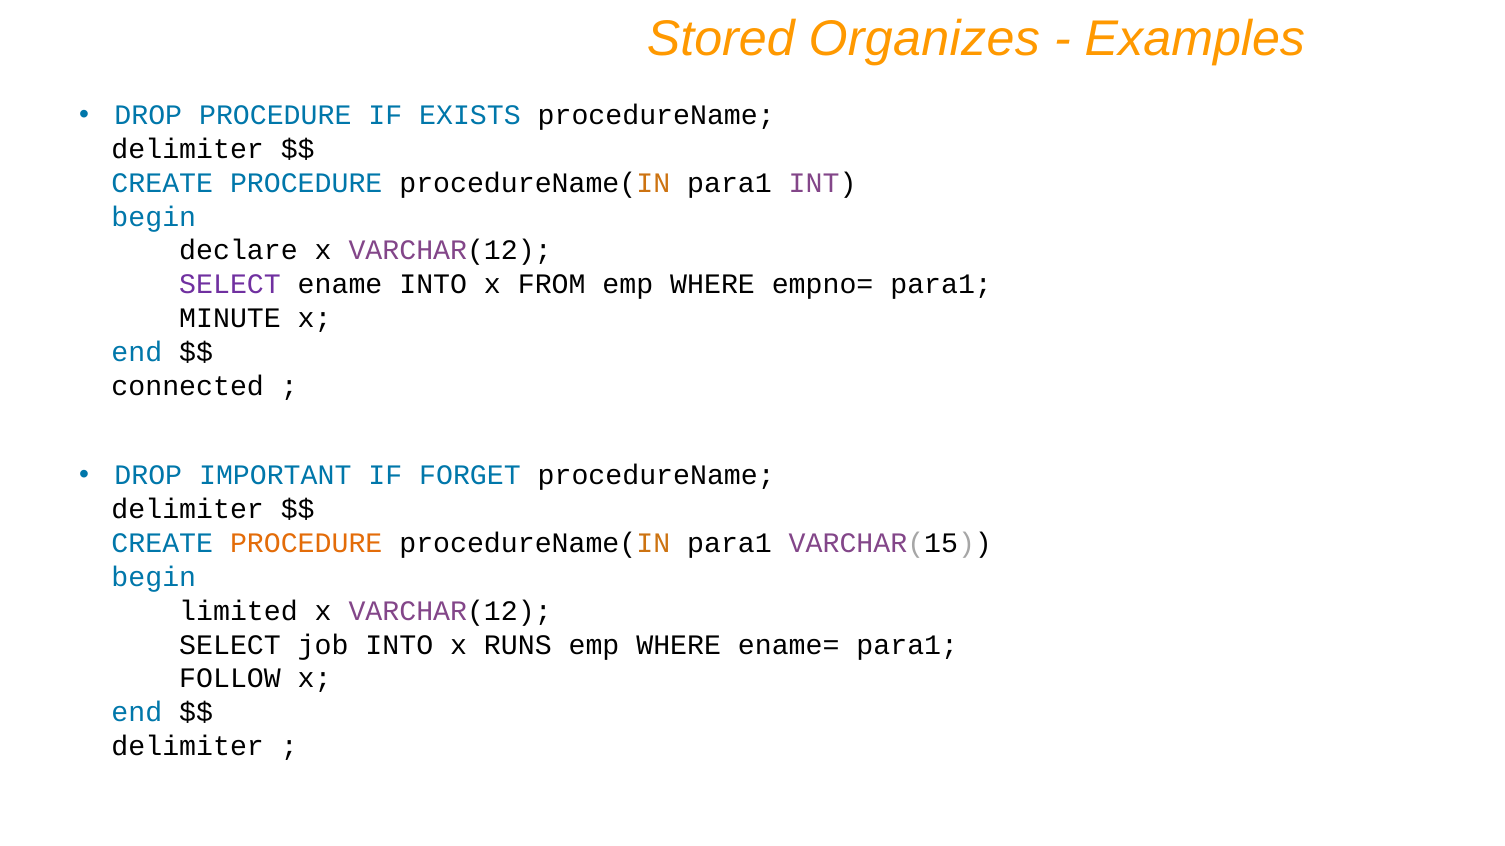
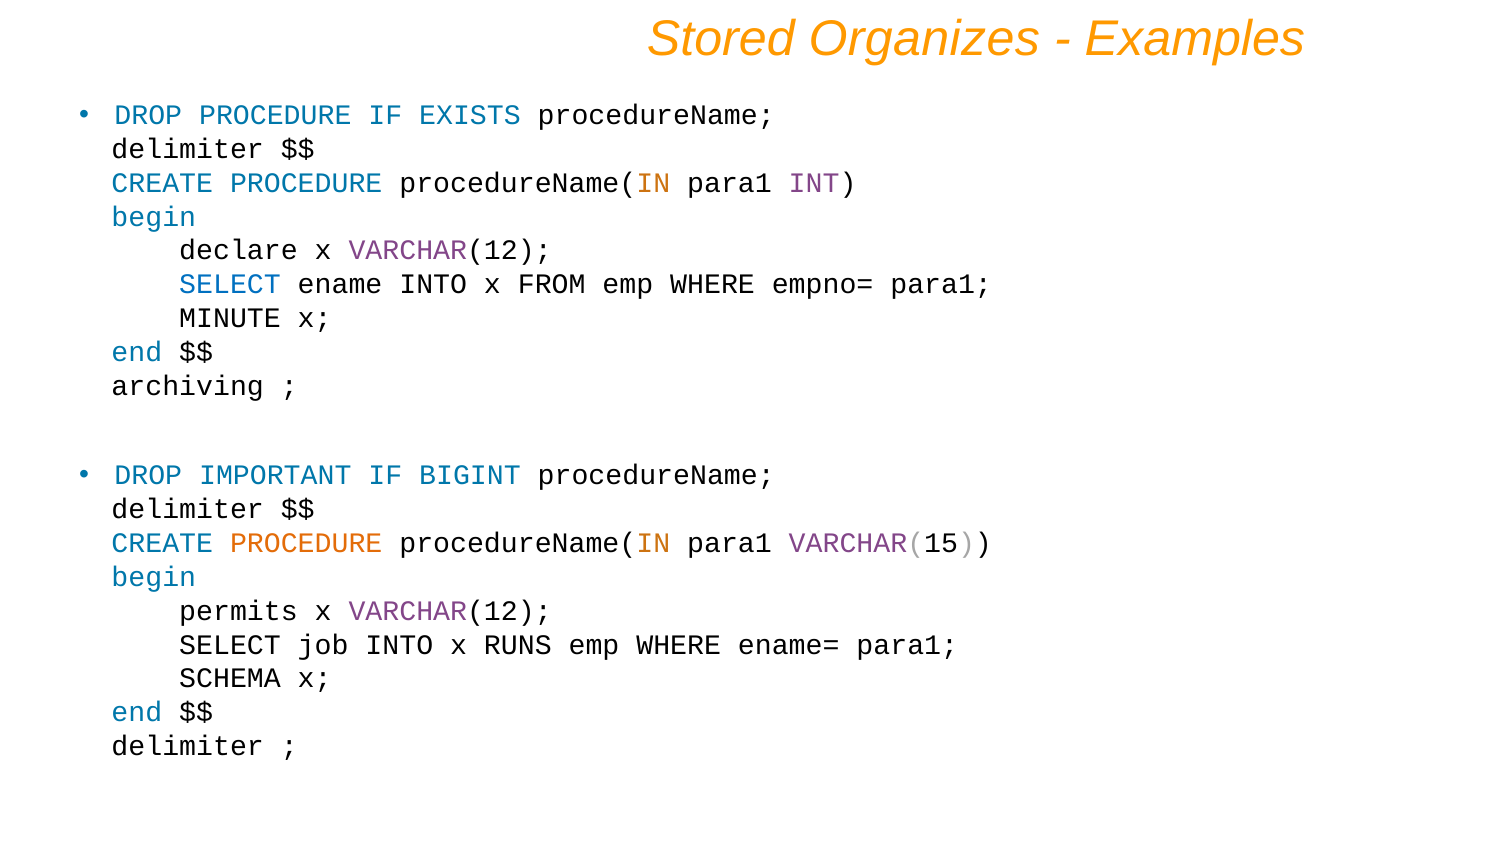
SELECT at (230, 285) colour: purple -> blue
connected: connected -> archiving
FORGET: FORGET -> BIGINT
limited: limited -> permits
FOLLOW: FOLLOW -> SCHEMA
